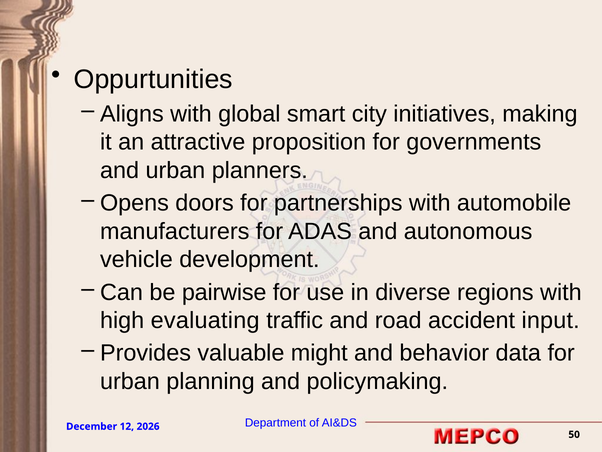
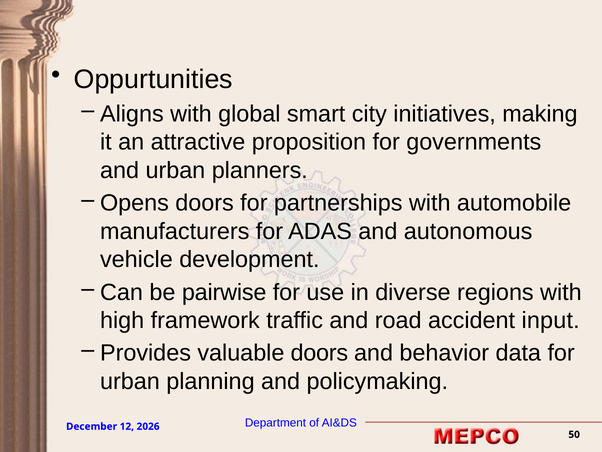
evaluating: evaluating -> framework
valuable might: might -> doors
